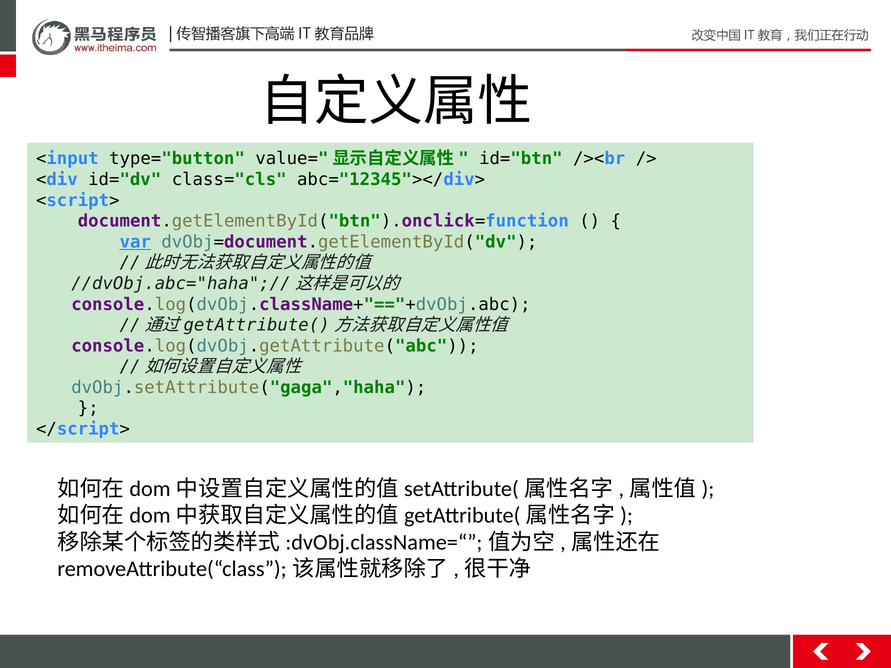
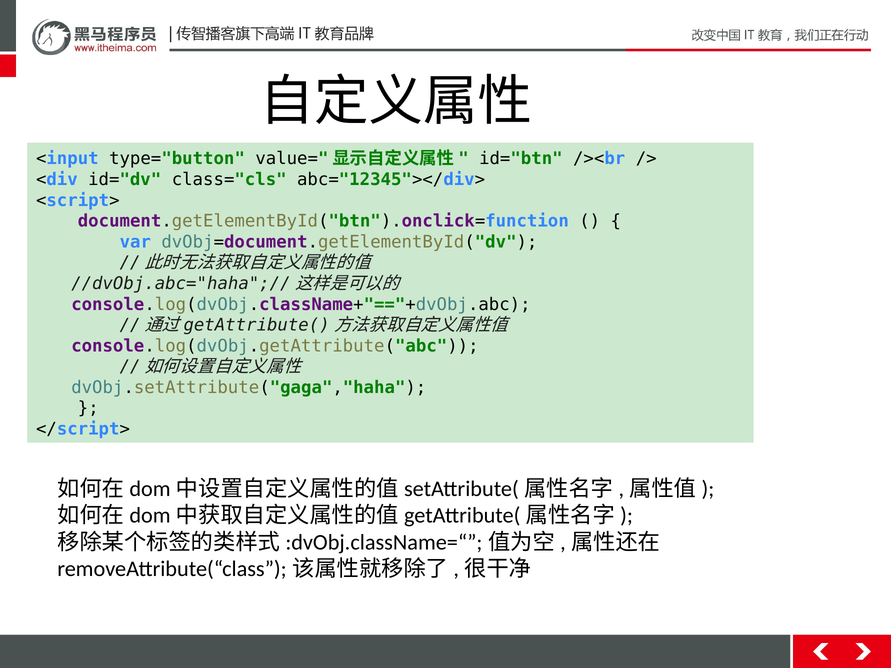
var underline: present -> none
